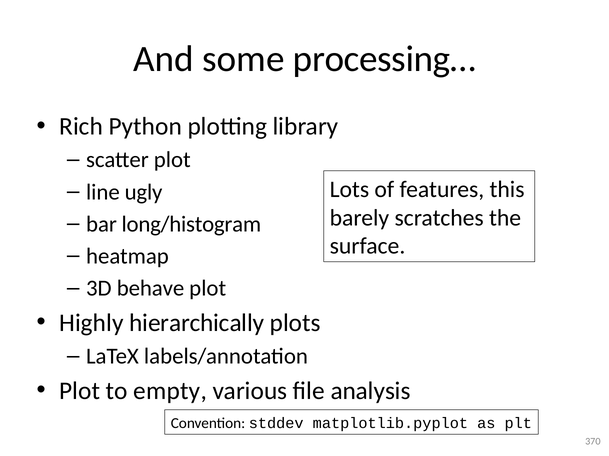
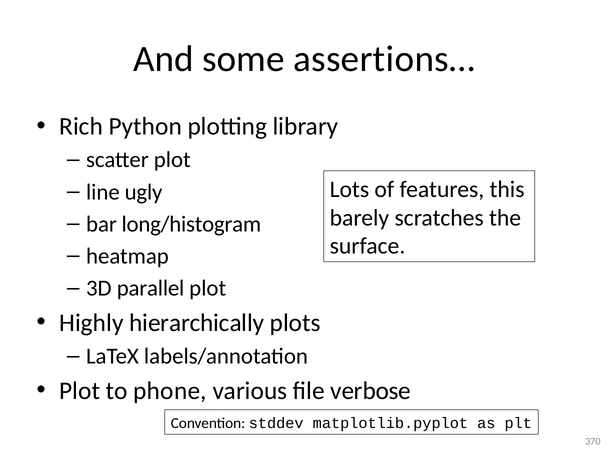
processing…: processing… -> assertions…
behave: behave -> parallel
empty: empty -> phone
analysis: analysis -> verbose
